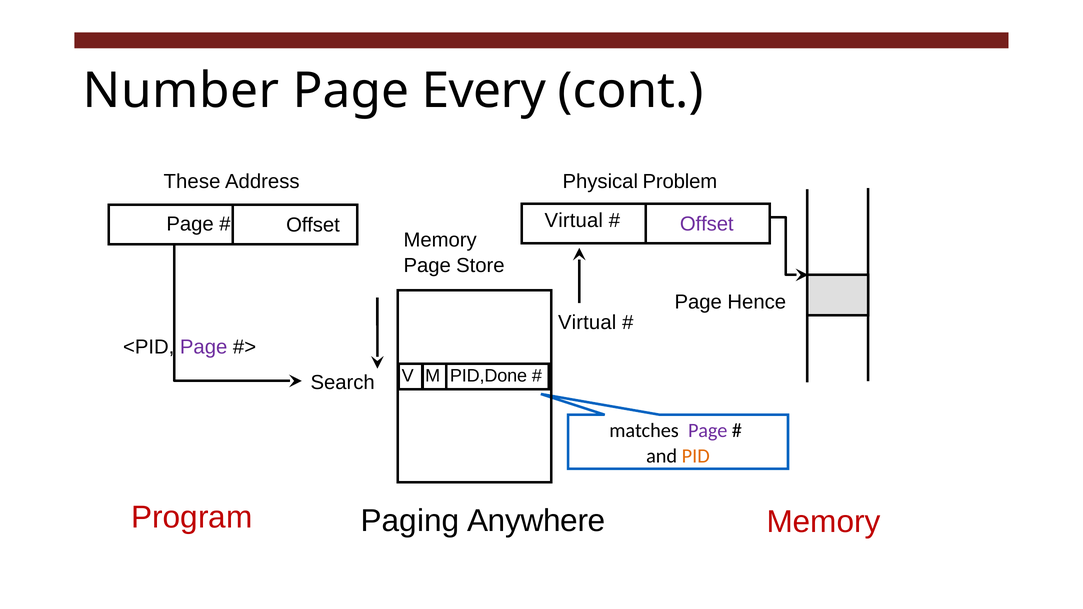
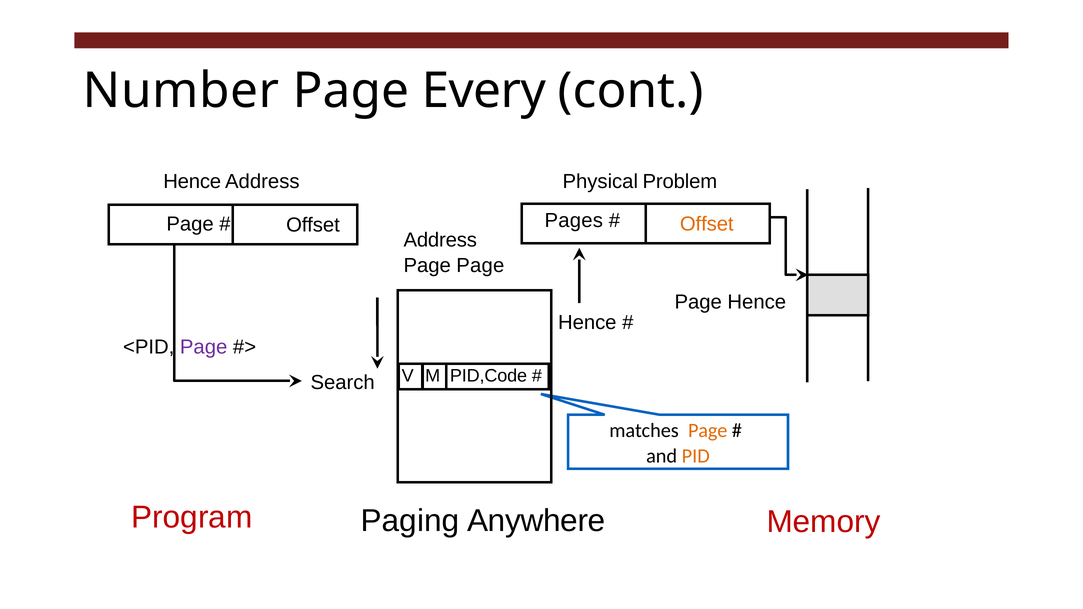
These at (192, 181): These -> Hence
Offset Virtual: Virtual -> Pages
Offset at (707, 224) colour: purple -> orange
Memory at (440, 240): Memory -> Address
Store at (480, 265): Store -> Page
Virtual at (587, 323): Virtual -> Hence
PID,Done: PID,Done -> PID,Code
Page at (708, 431) colour: purple -> orange
